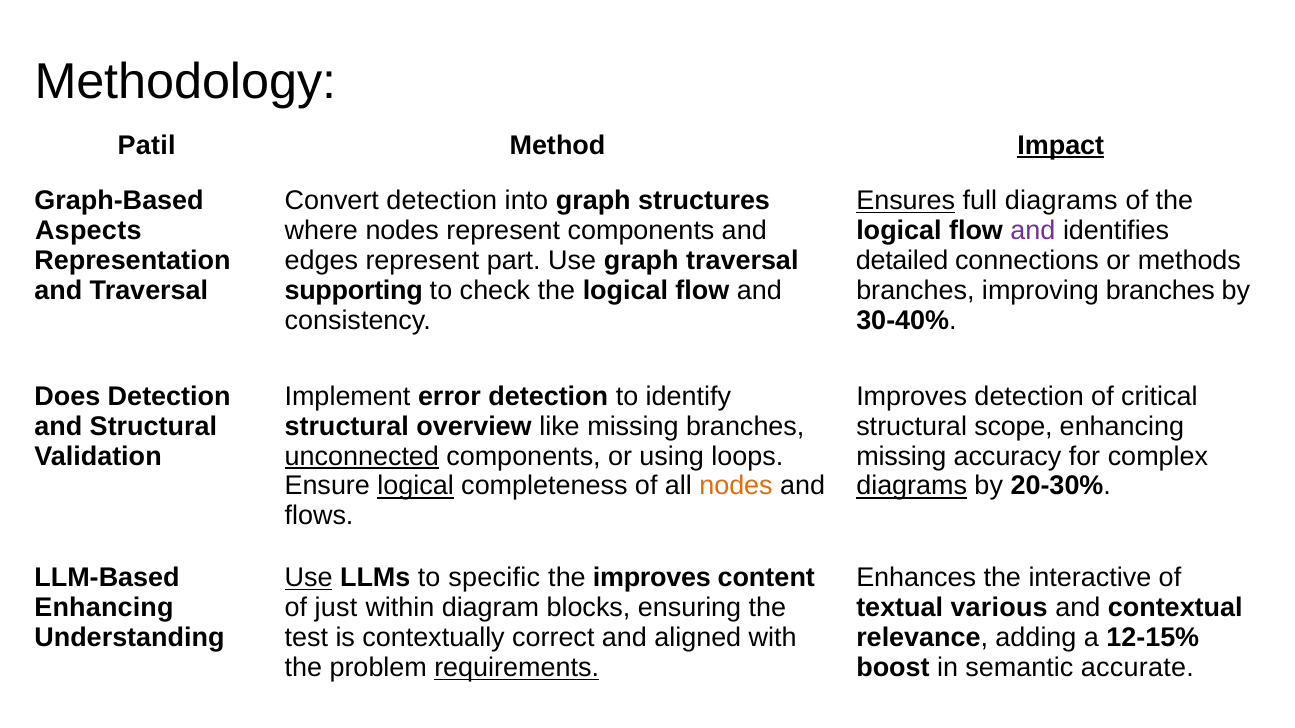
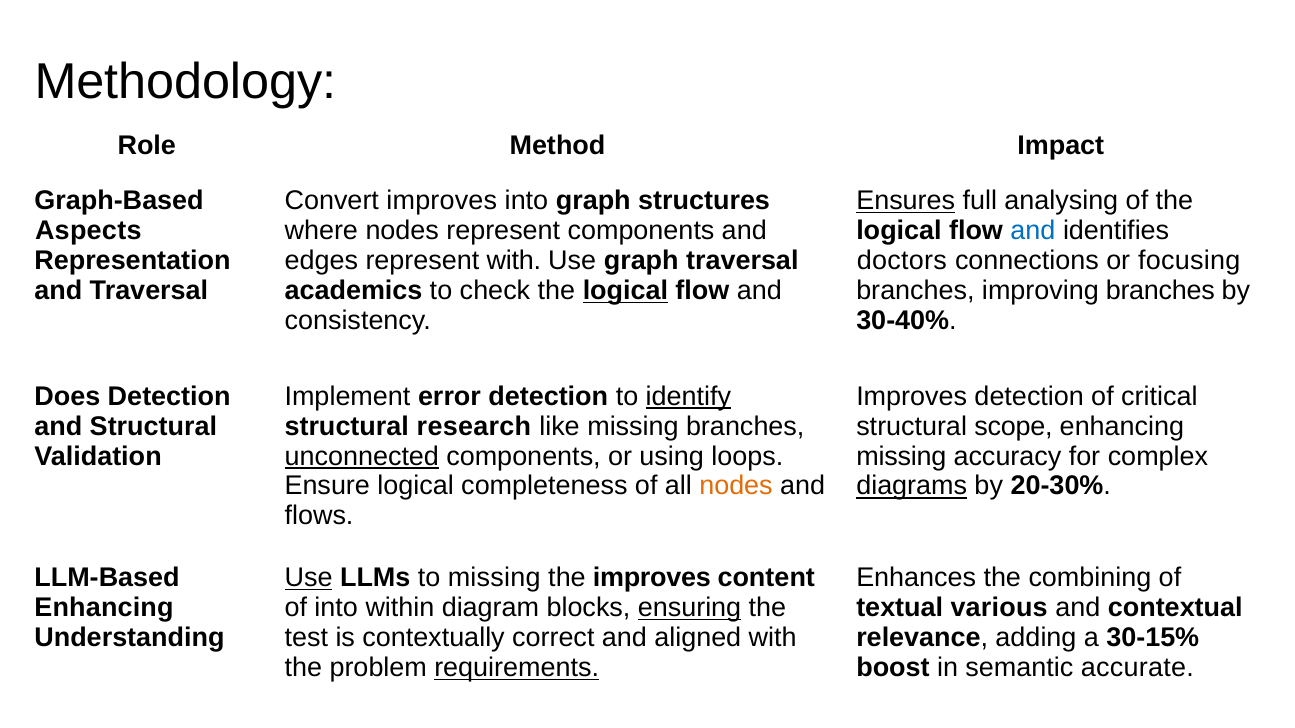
Patil: Patil -> Role
Impact underline: present -> none
Convert detection: detection -> improves
full diagrams: diagrams -> analysing
and at (1033, 231) colour: purple -> blue
represent part: part -> with
detailed: detailed -> doctors
methods: methods -> focusing
supporting: supporting -> academics
logical at (625, 291) underline: none -> present
identify underline: none -> present
overview: overview -> research
logical at (416, 486) underline: present -> none
to specific: specific -> missing
interactive: interactive -> combining
of just: just -> into
ensuring underline: none -> present
12-15%: 12-15% -> 30-15%
